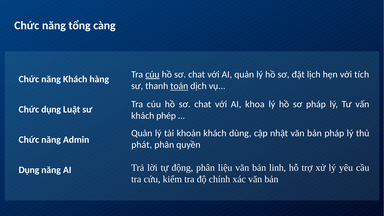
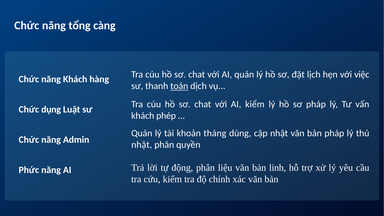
cúu at (152, 75) underline: present -> none
tích: tích -> việc
AI khoa: khoa -> kiểm
khoản khách: khách -> tháng
phát at (142, 145): phát -> nhật
Dụng at (29, 170): Dụng -> Phức
